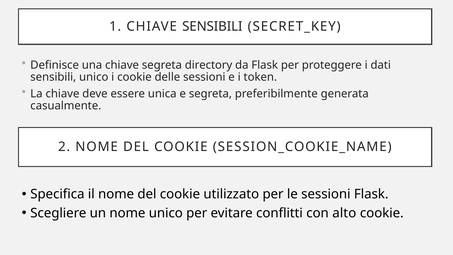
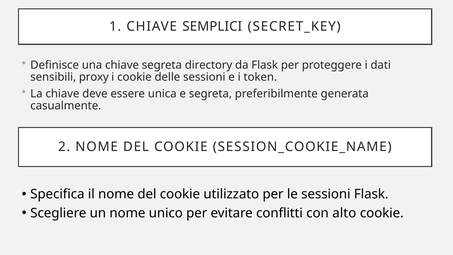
CHIAVE SENSIBILI: SENSIBILI -> SEMPLICI
sensibili unico: unico -> proxy
